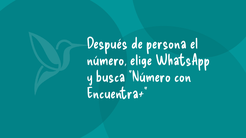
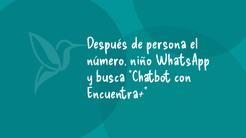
elige: elige -> niño
busca Número: Número -> Chatbot
